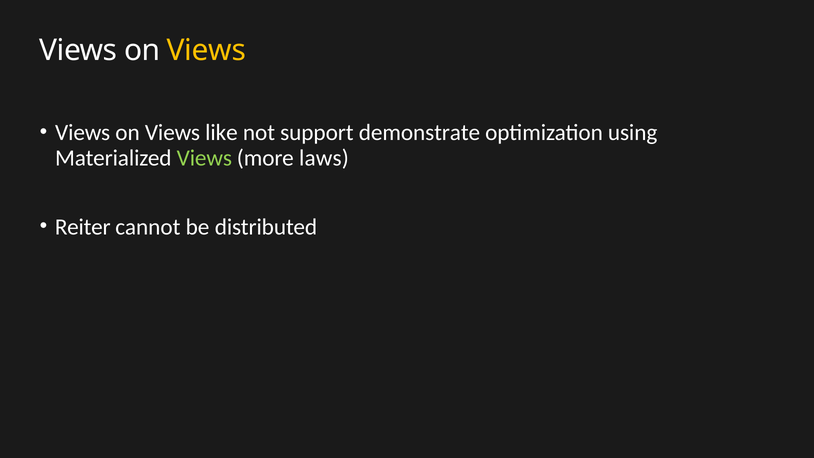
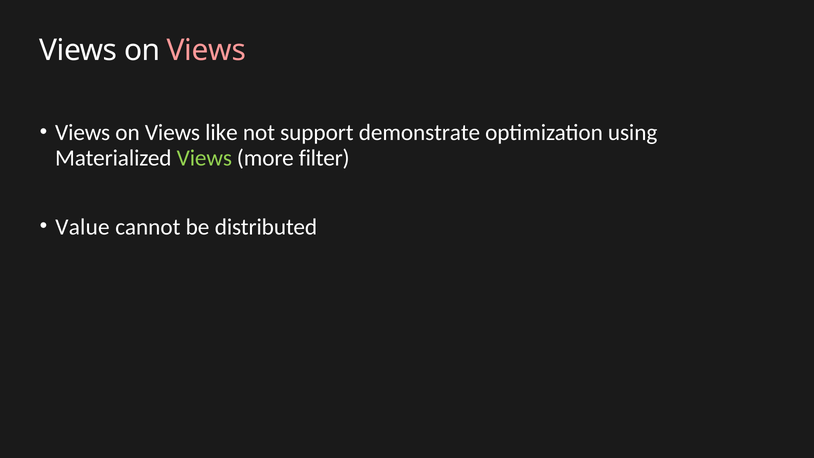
Views at (206, 51) colour: yellow -> pink
laws: laws -> filter
Reiter: Reiter -> Value
